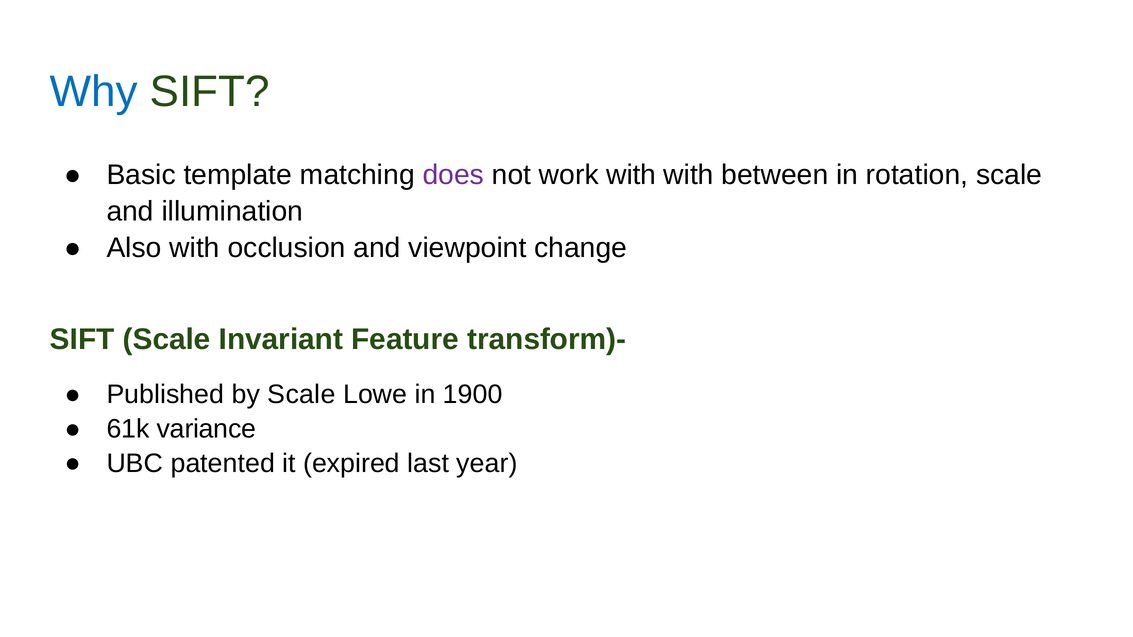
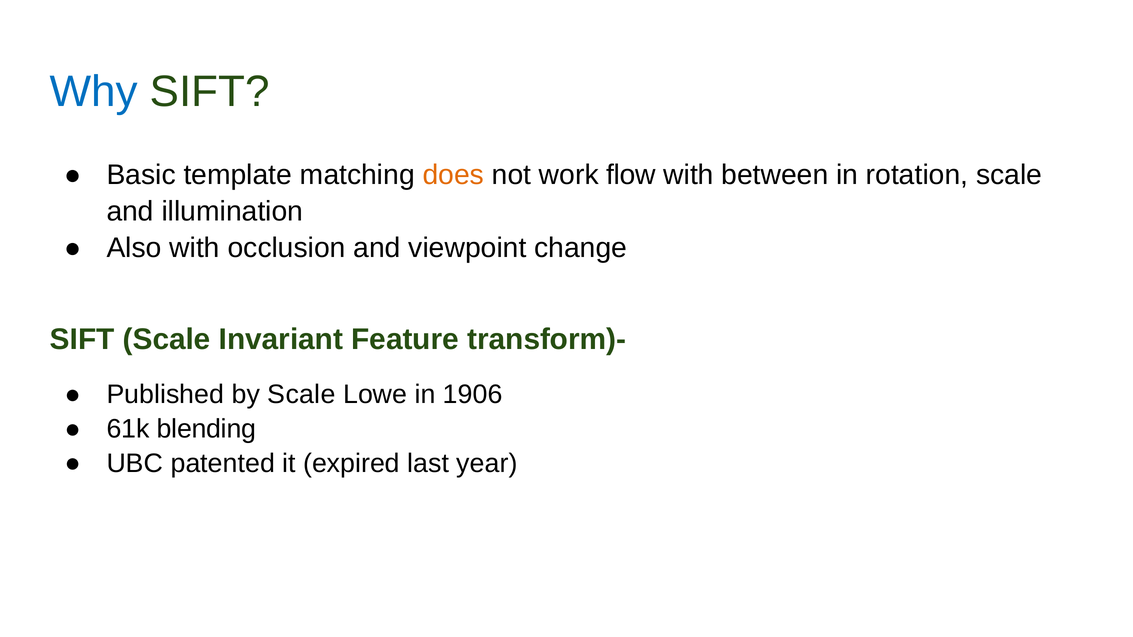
does colour: purple -> orange
work with: with -> flow
1900: 1900 -> 1906
variance: variance -> blending
